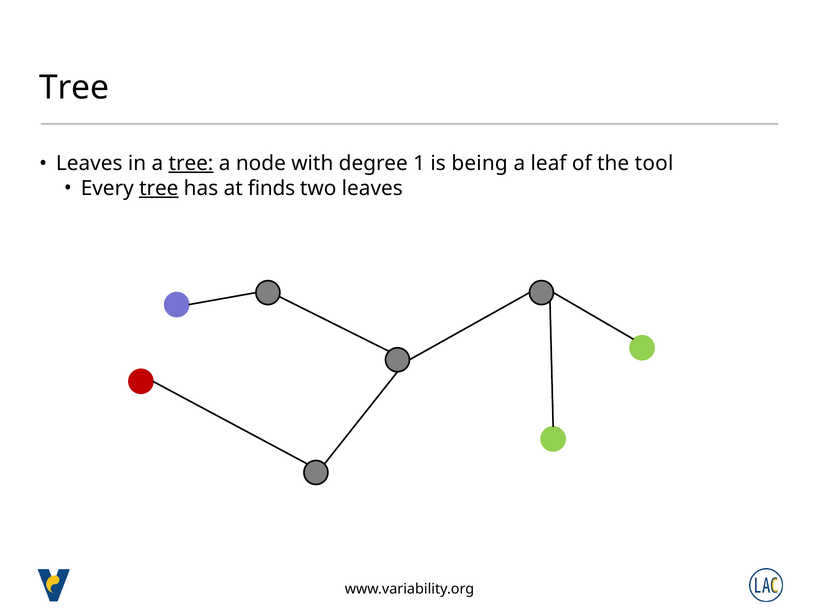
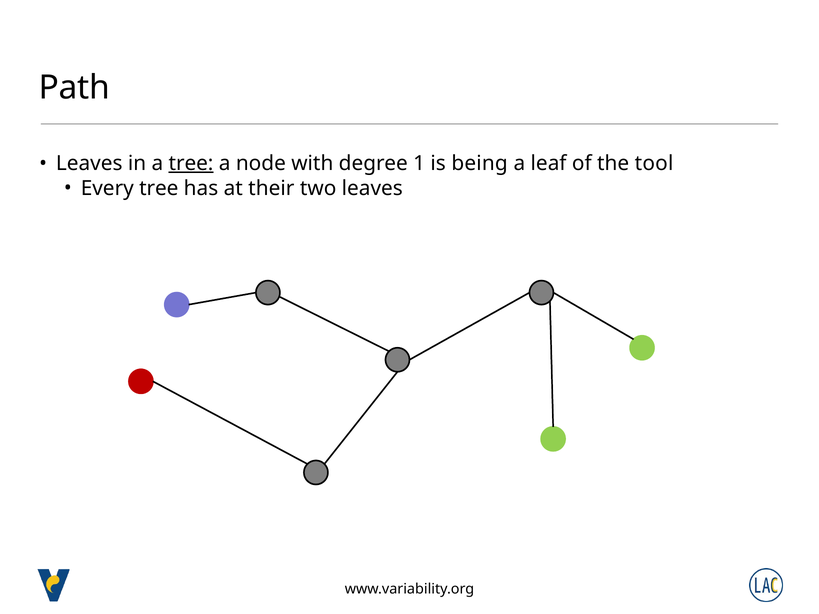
Tree at (74, 88): Tree -> Path
tree at (159, 188) underline: present -> none
finds: finds -> their
